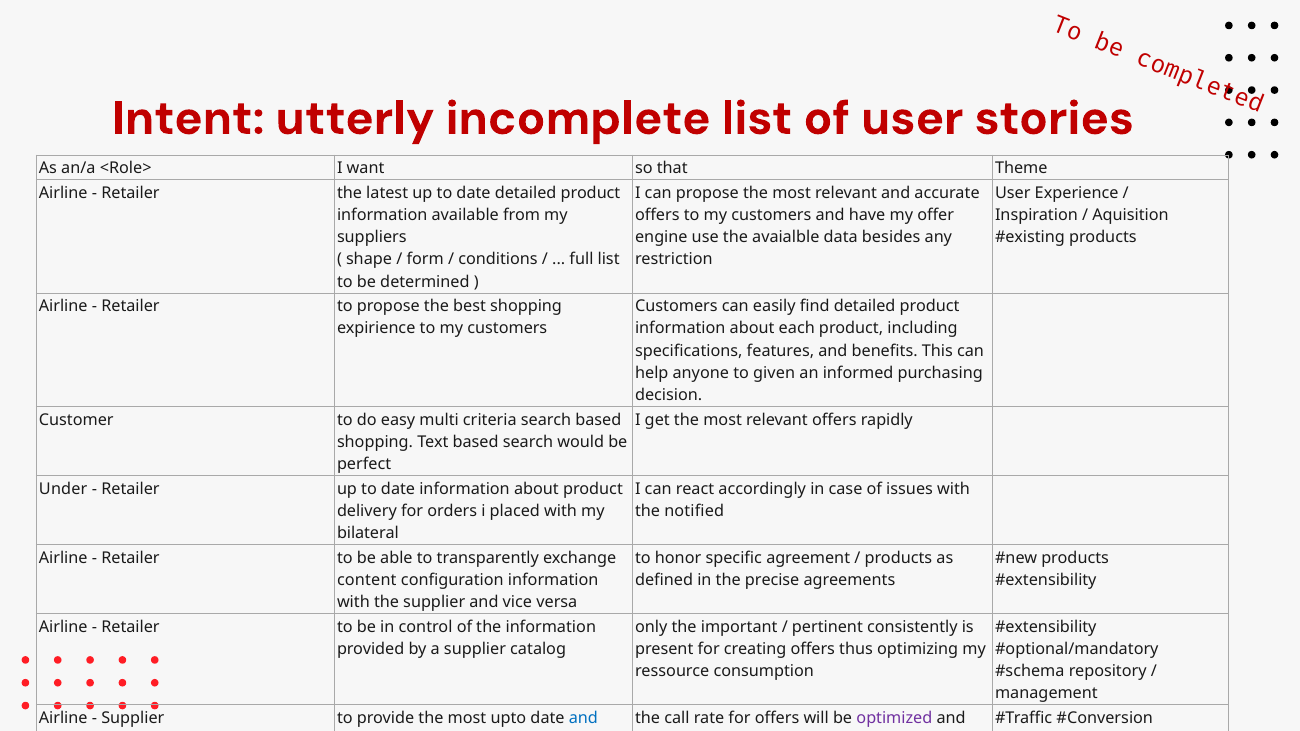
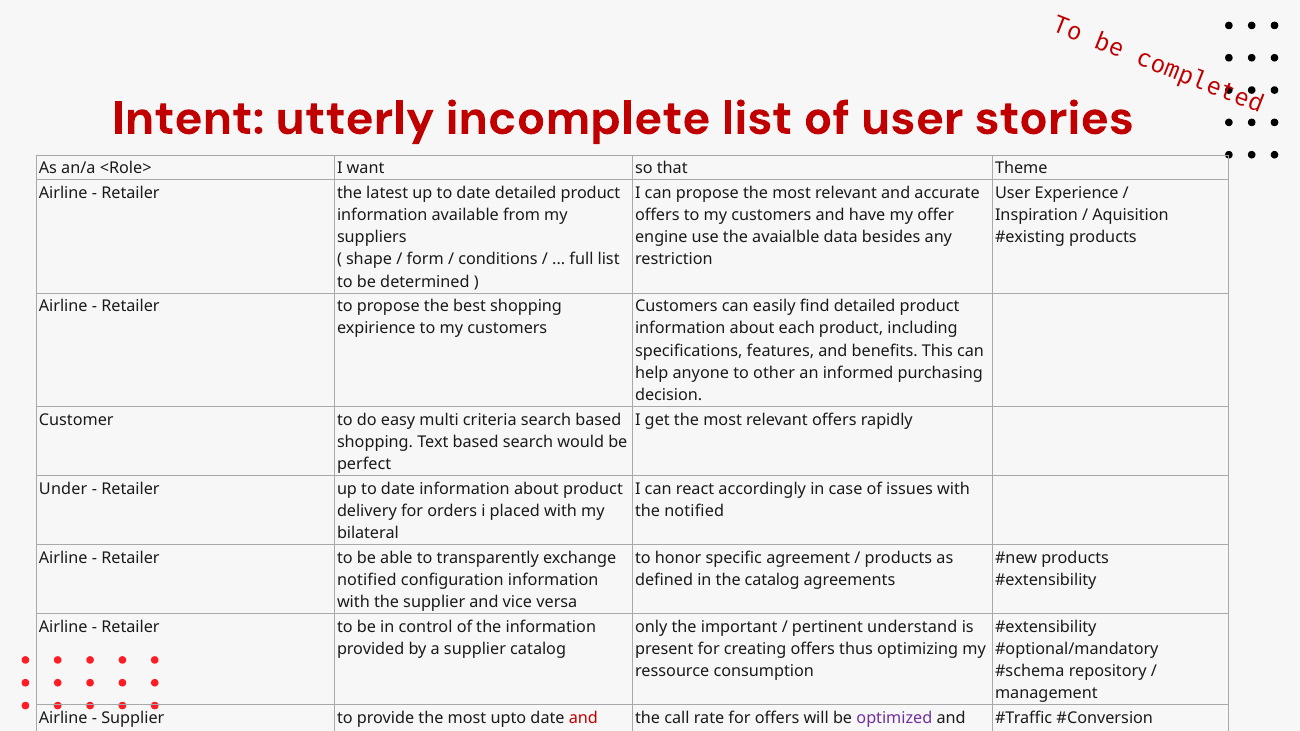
given: given -> other
content at (367, 580): content -> notified
the precise: precise -> catalog
consistently: consistently -> understand
and at (583, 718) colour: blue -> red
